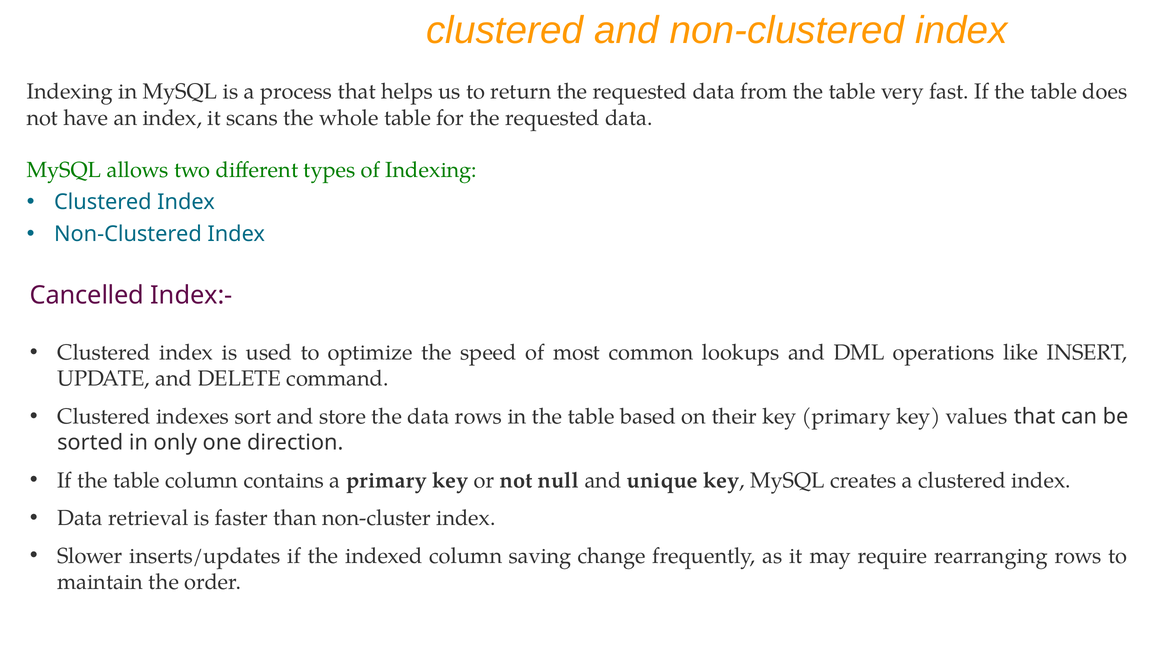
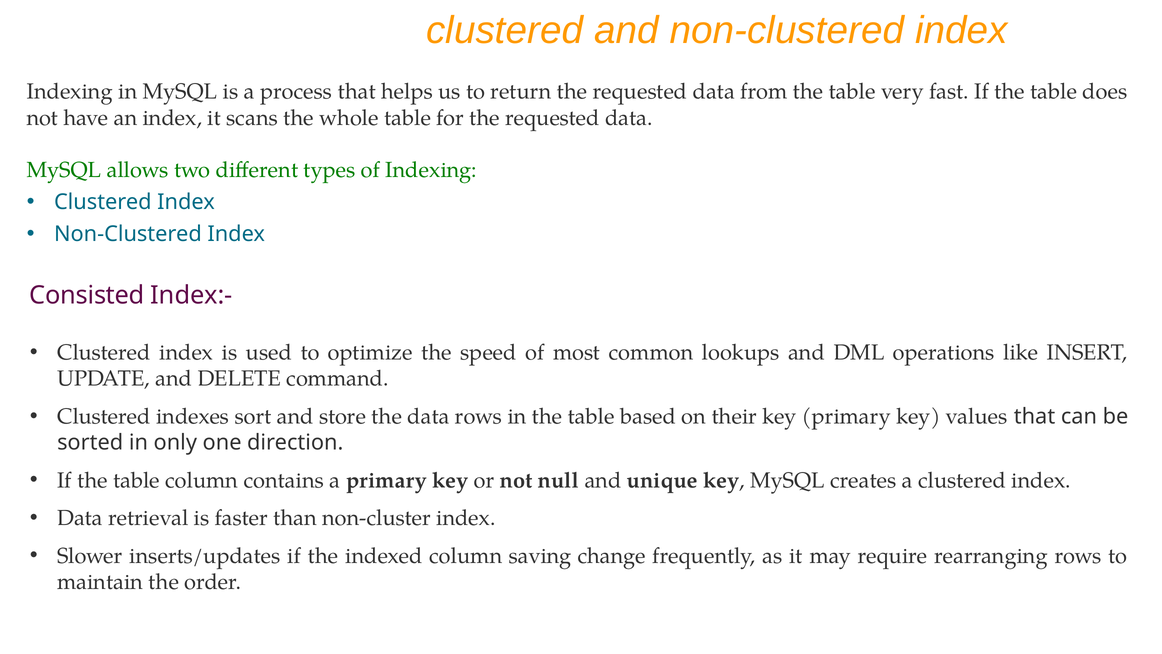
Cancelled: Cancelled -> Consisted
